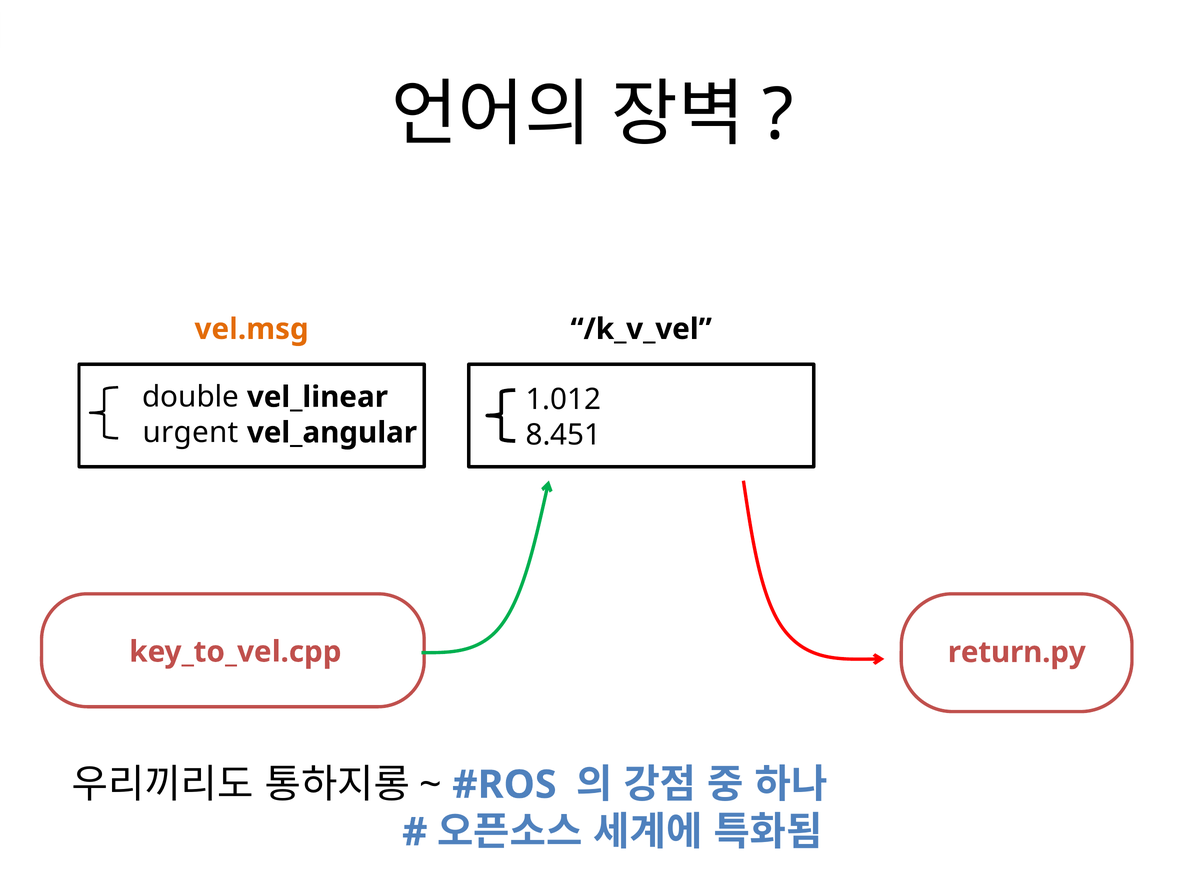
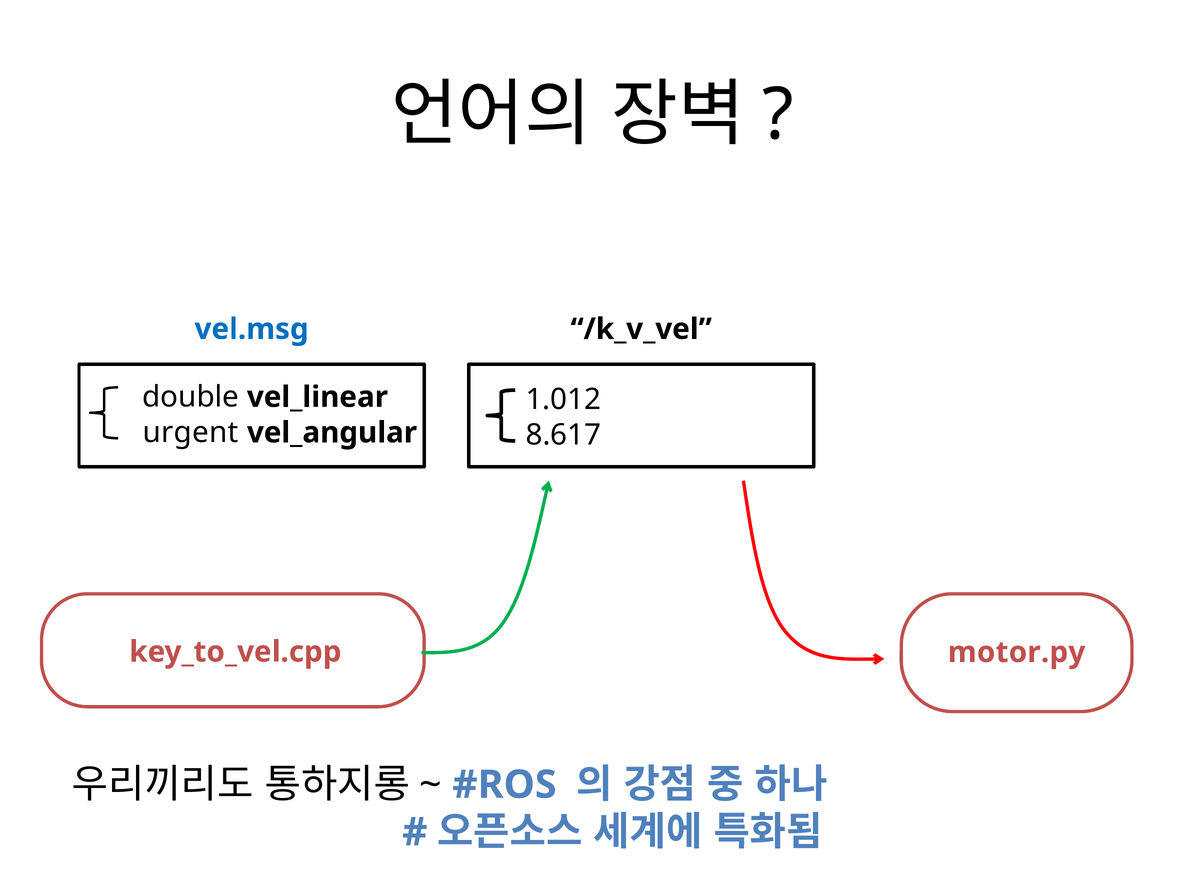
vel.msg colour: orange -> blue
8.451: 8.451 -> 8.617
return.py: return.py -> motor.py
